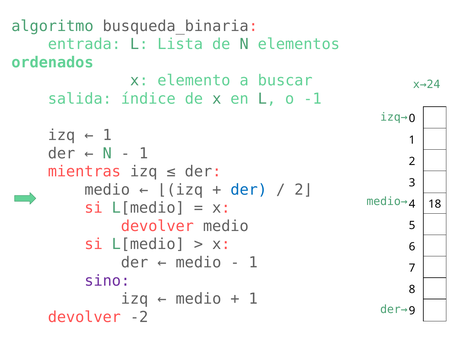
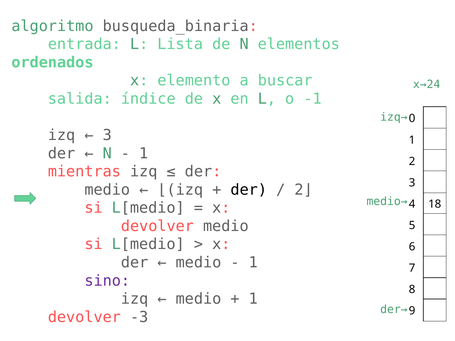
1 at (107, 135): 1 -> 3
der at (249, 190) colour: blue -> black
-2: -2 -> -3
